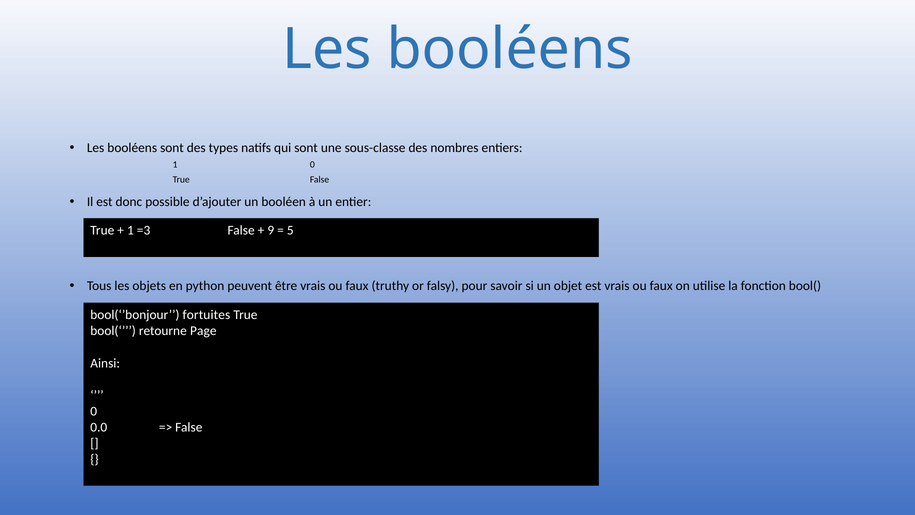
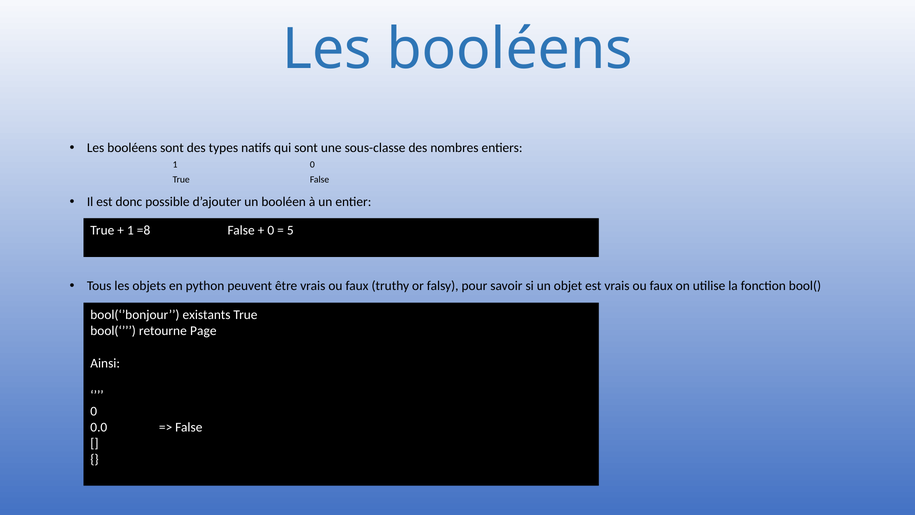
=3: =3 -> =8
9 at (271, 230): 9 -> 0
fortuites: fortuites -> existants
